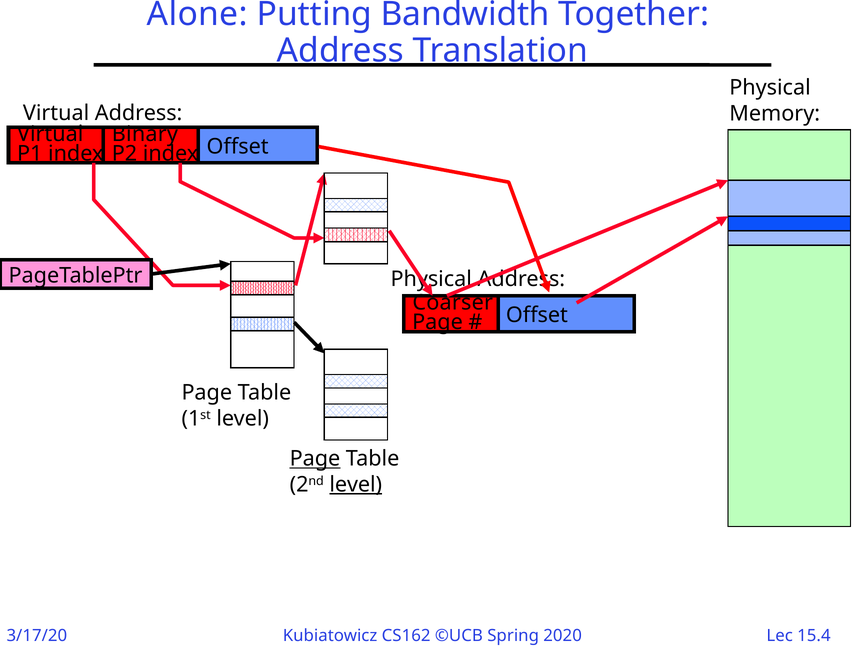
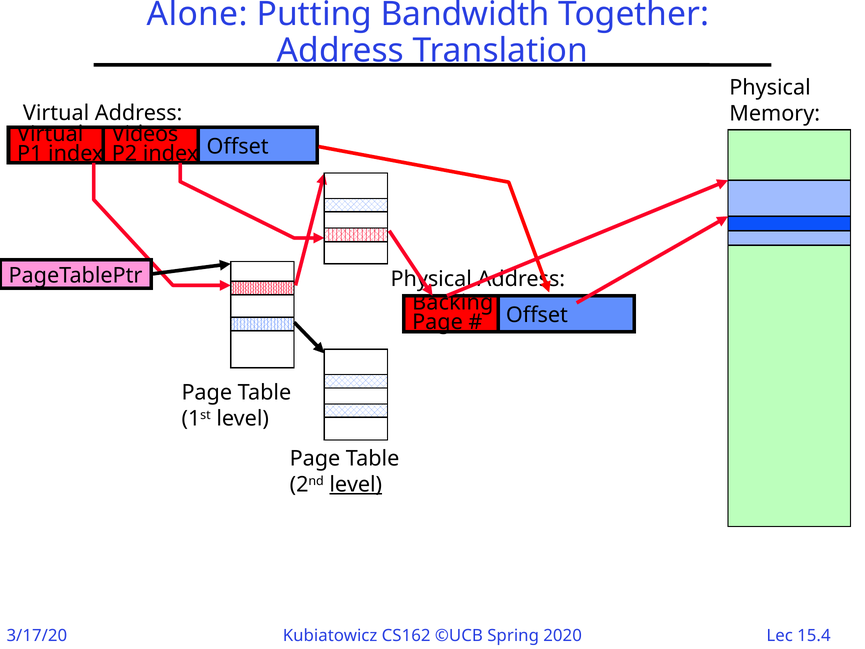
Binary: Binary -> Videos
Coarser: Coarser -> Backing
Page at (315, 458) underline: present -> none
